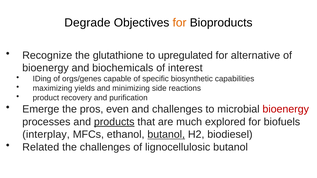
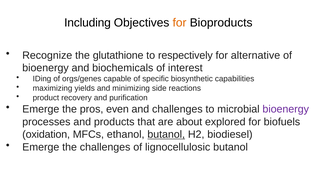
Degrade: Degrade -> Including
upregulated: upregulated -> respectively
bioenergy at (286, 109) colour: red -> purple
products underline: present -> none
much: much -> about
interplay: interplay -> oxidation
Related at (41, 147): Related -> Emerge
